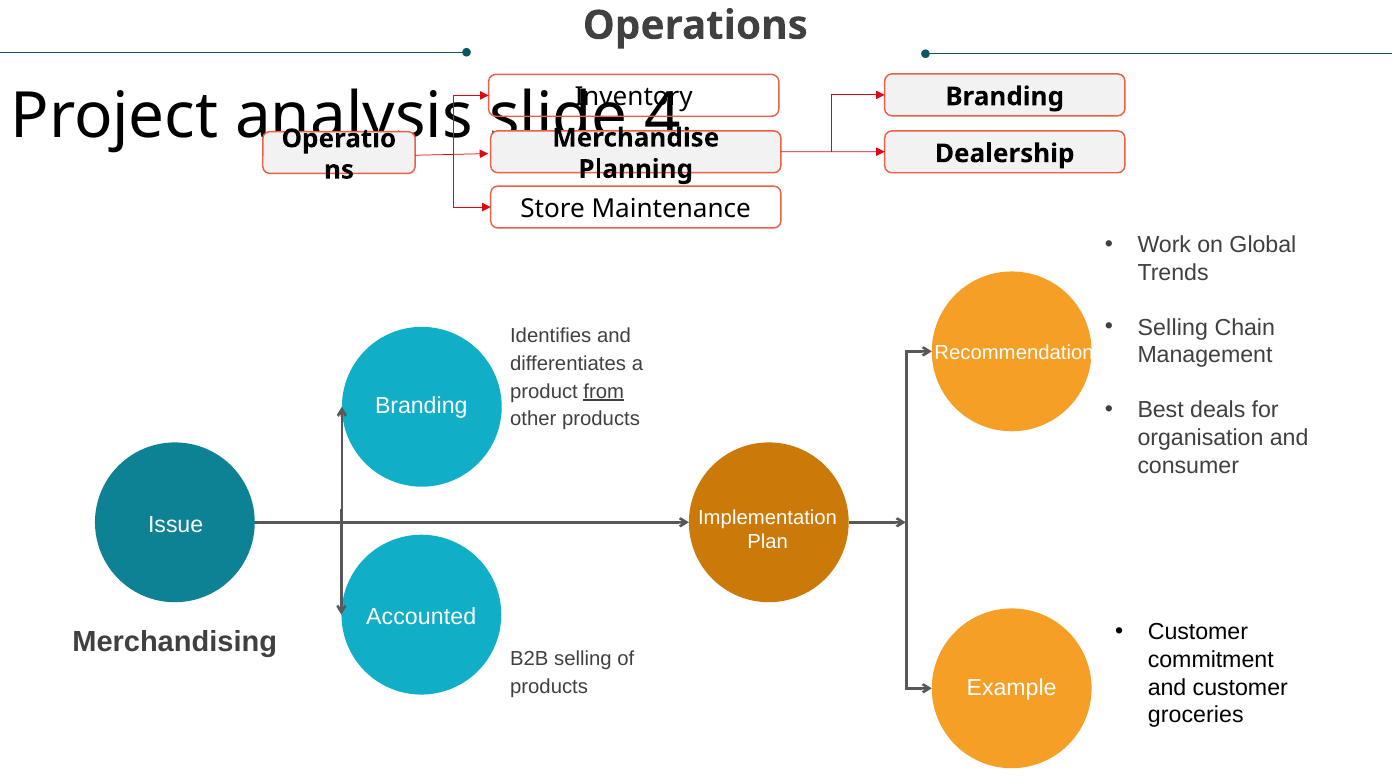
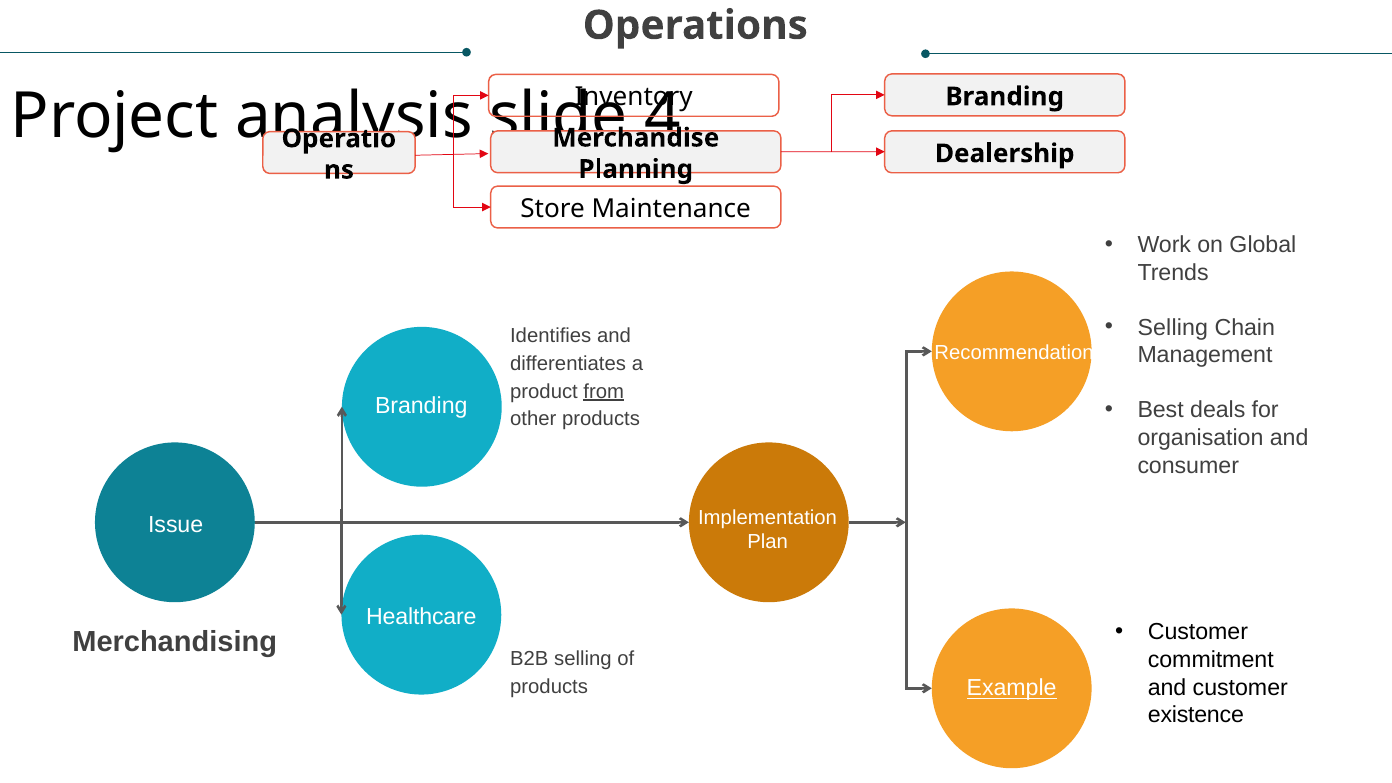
Accounted: Accounted -> Healthcare
Example underline: none -> present
groceries: groceries -> existence
